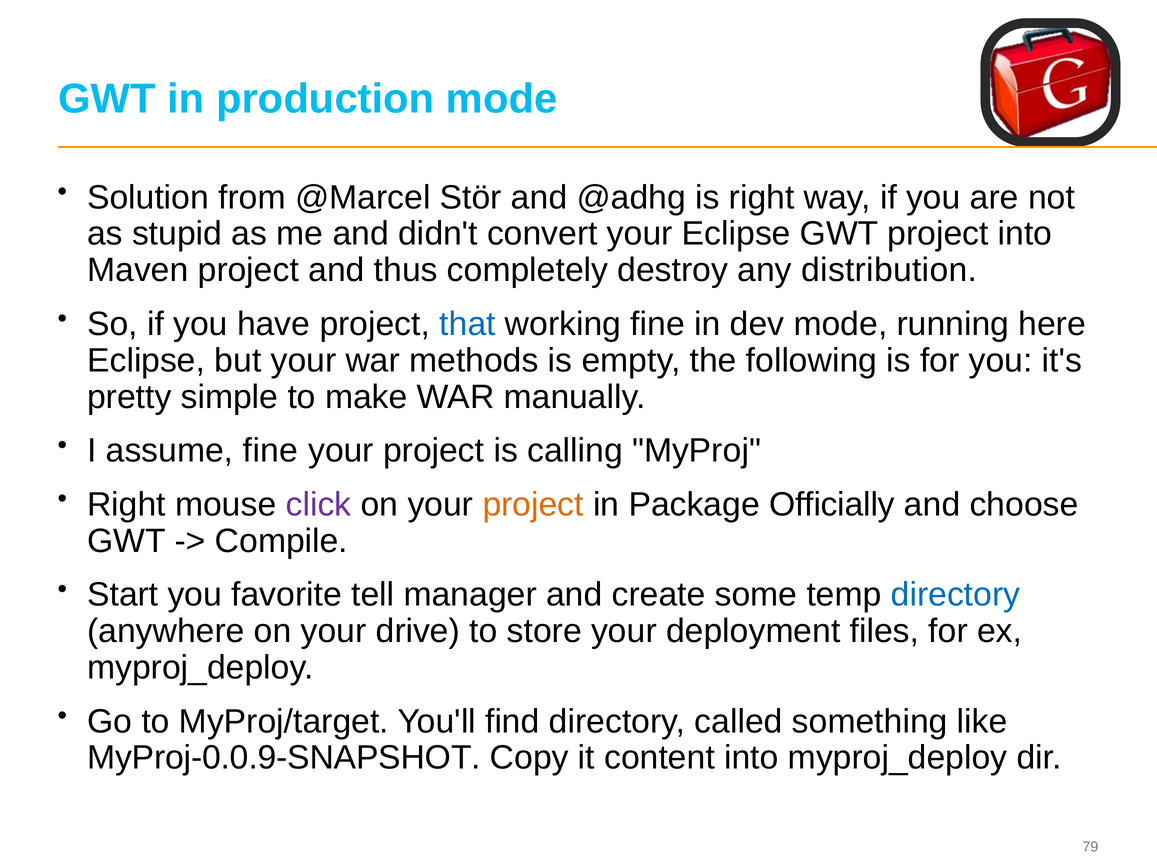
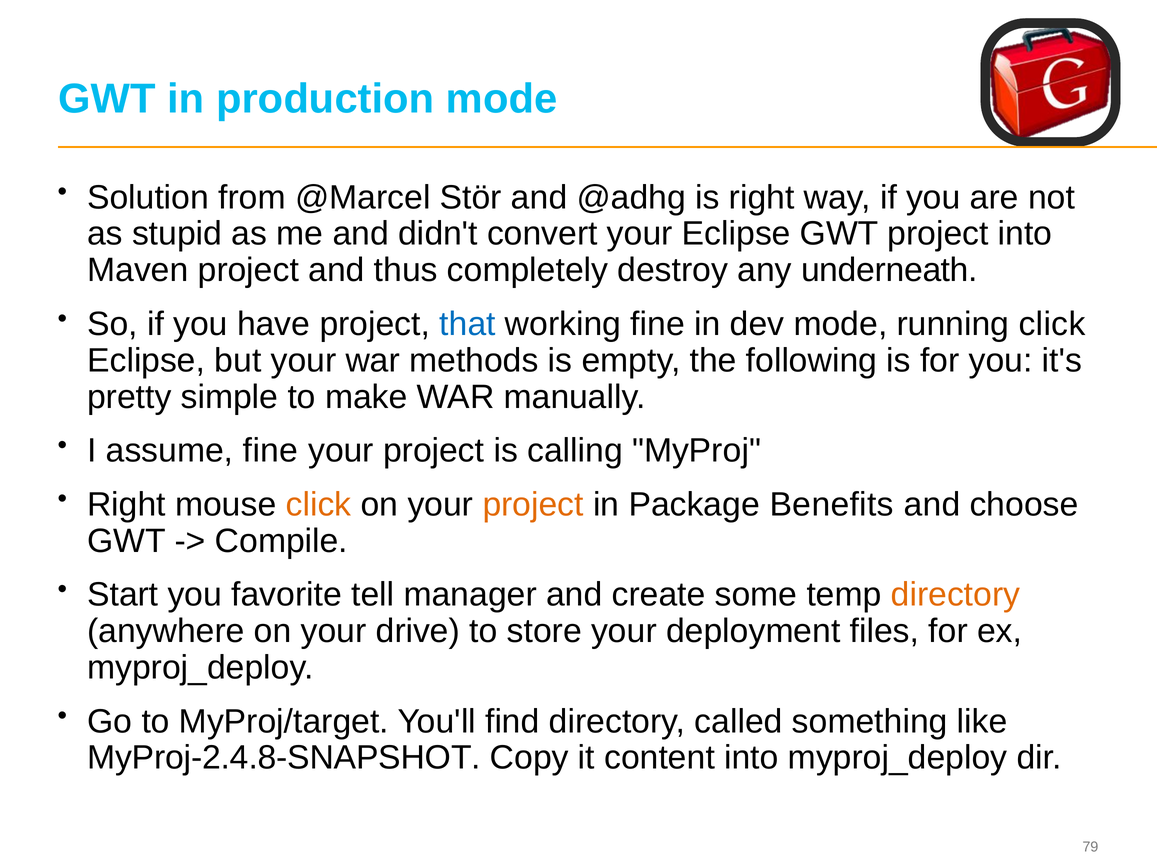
distribution: distribution -> underneath
running here: here -> click
click at (319, 504) colour: purple -> orange
Officially: Officially -> Benefits
directory at (956, 595) colour: blue -> orange
MyProj-0.0.9-SNAPSHOT: MyProj-0.0.9-SNAPSHOT -> MyProj-2.4.8-SNAPSHOT
